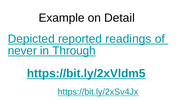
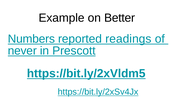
Detail: Detail -> Better
Depicted: Depicted -> Numbers
Through: Through -> Prescott
